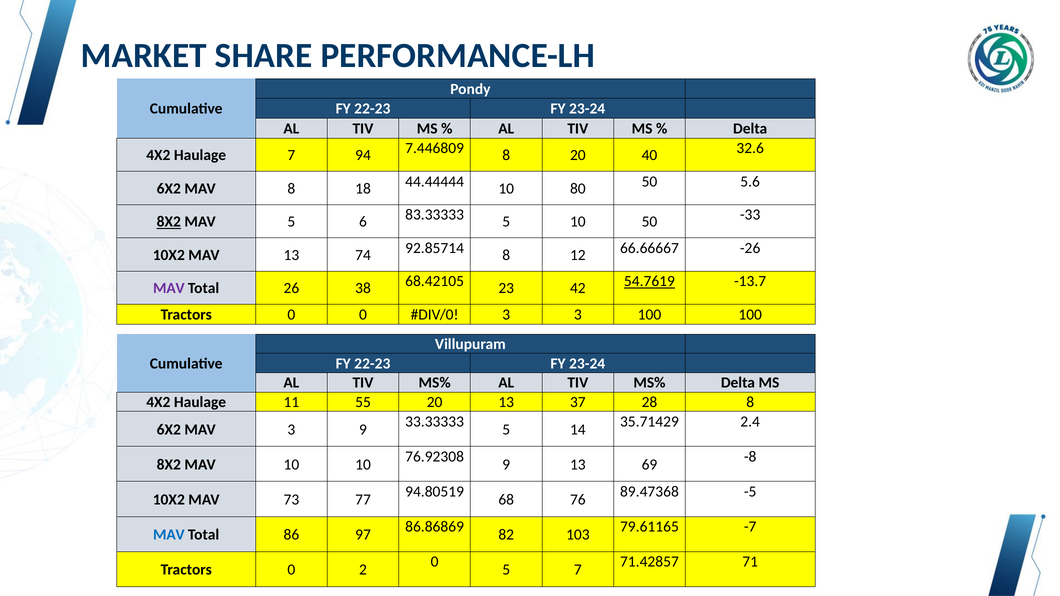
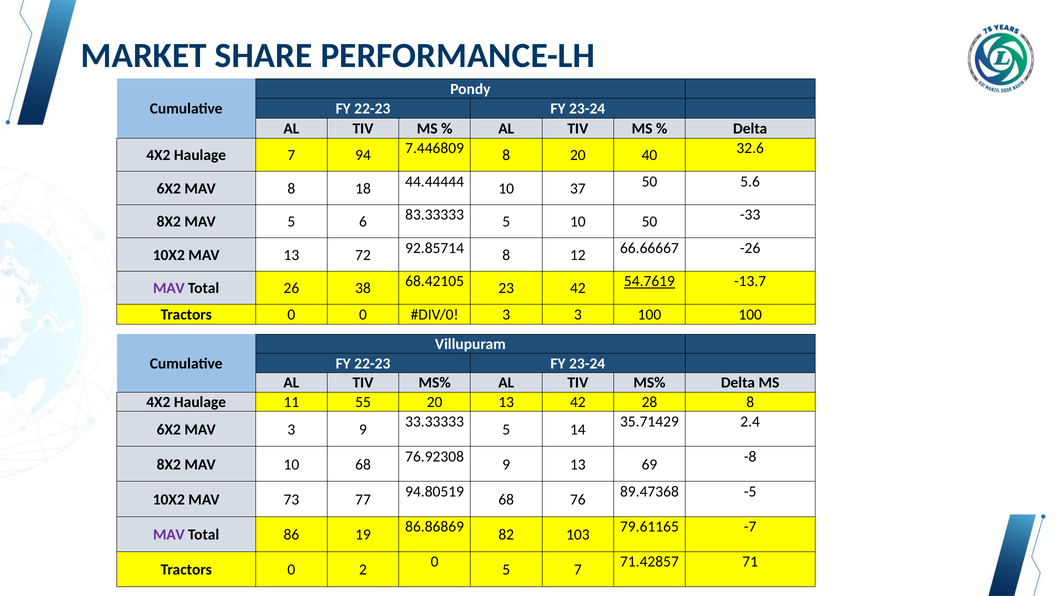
80: 80 -> 37
8X2 at (169, 222) underline: present -> none
74: 74 -> 72
13 37: 37 -> 42
10 10: 10 -> 68
MAV at (169, 535) colour: blue -> purple
97: 97 -> 19
